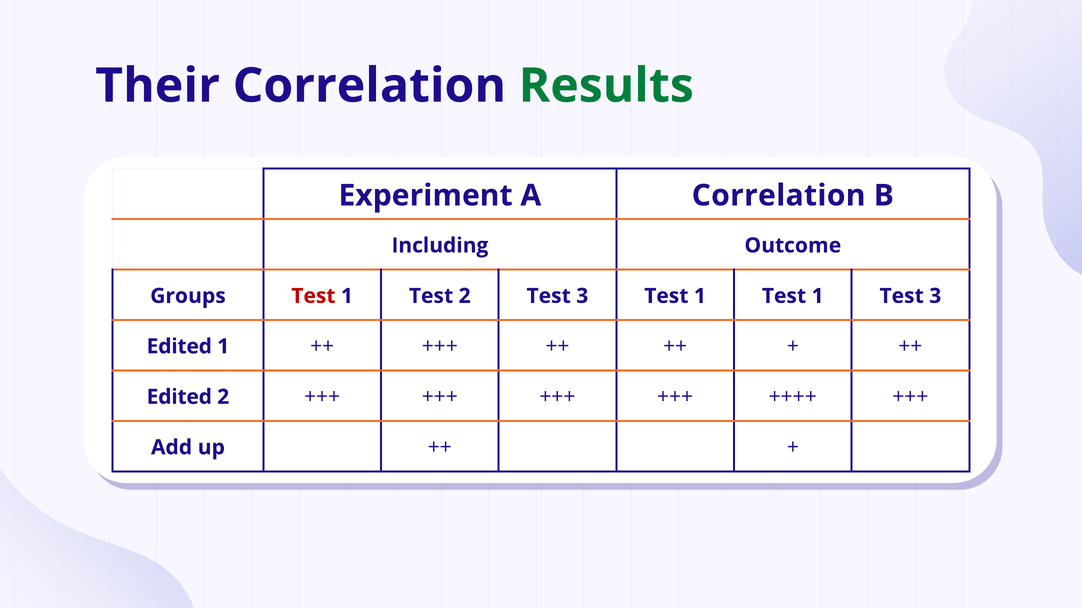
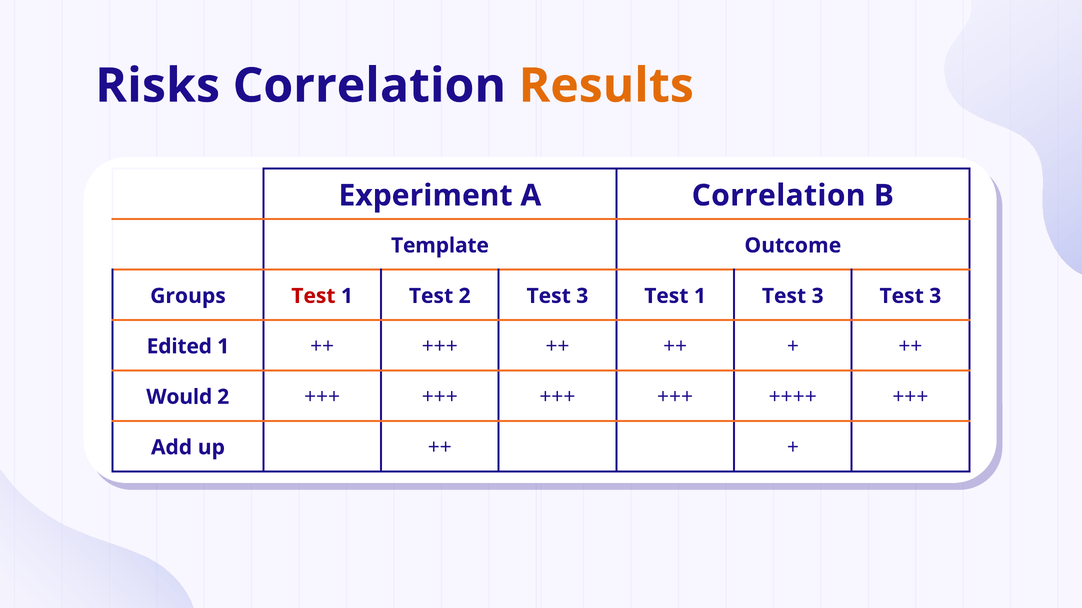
Their: Their -> Risks
Results colour: green -> orange
Including: Including -> Template
1 Test 1: 1 -> 3
Edited at (179, 397): Edited -> Would
